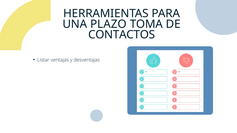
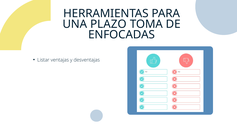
CONTACTOS: CONTACTOS -> ENFOCADAS
